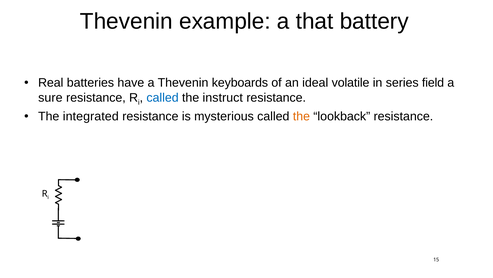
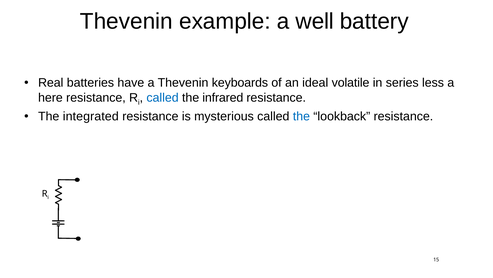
that: that -> well
field: field -> less
sure: sure -> here
instruct: instruct -> infrared
the at (301, 116) colour: orange -> blue
